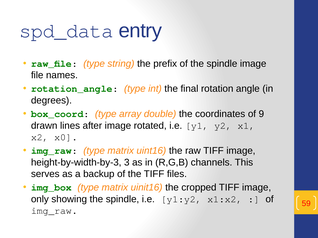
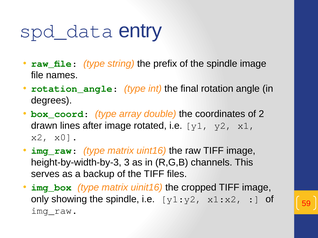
9: 9 -> 2
